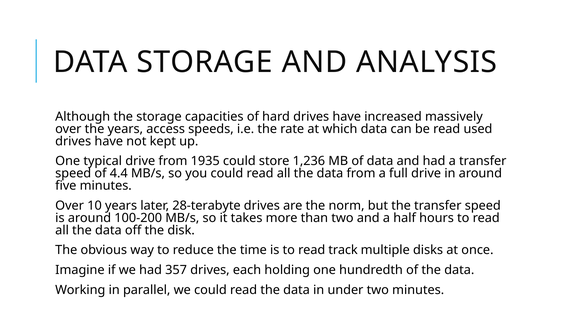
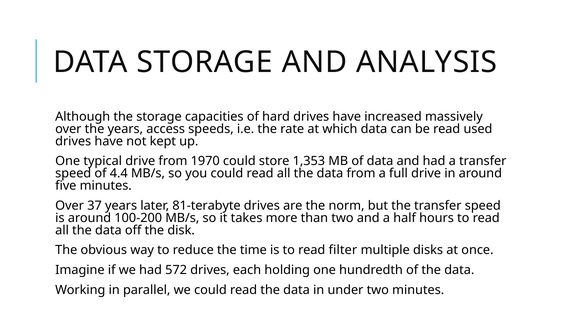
1935: 1935 -> 1970
1,236: 1,236 -> 1,353
10: 10 -> 37
28-terabyte: 28-terabyte -> 81-terabyte
track: track -> filter
357: 357 -> 572
